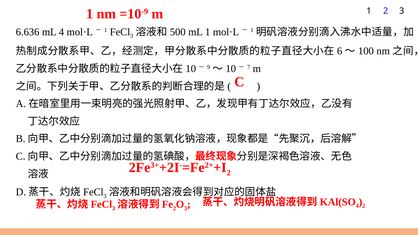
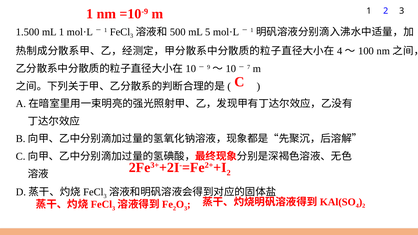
6.636: 6.636 -> 1.500
mL 4: 4 -> 1
mL 1: 1 -> 5
6 at (340, 51): 6 -> 4
